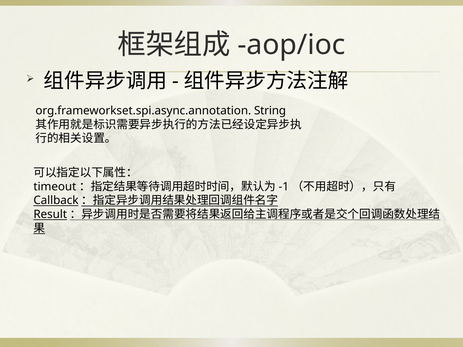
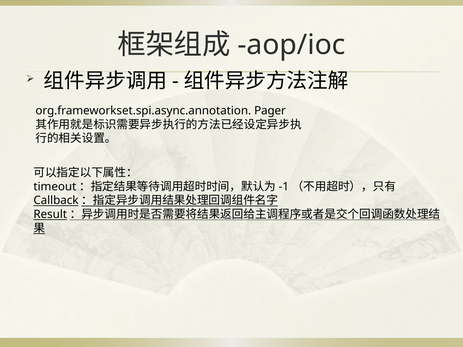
String: String -> Pager
